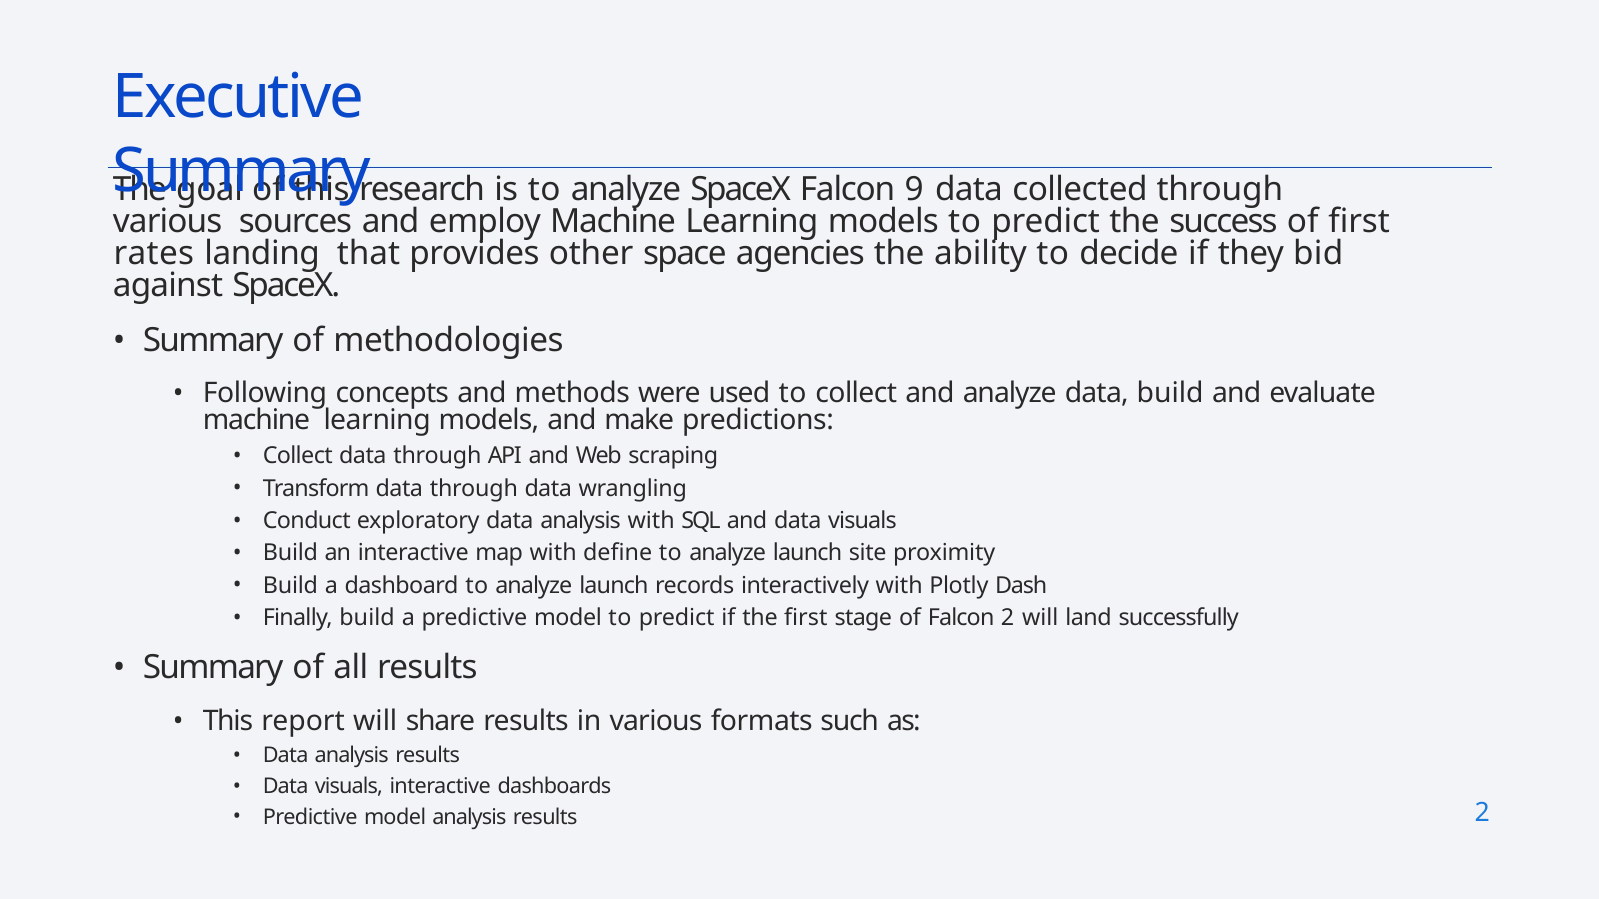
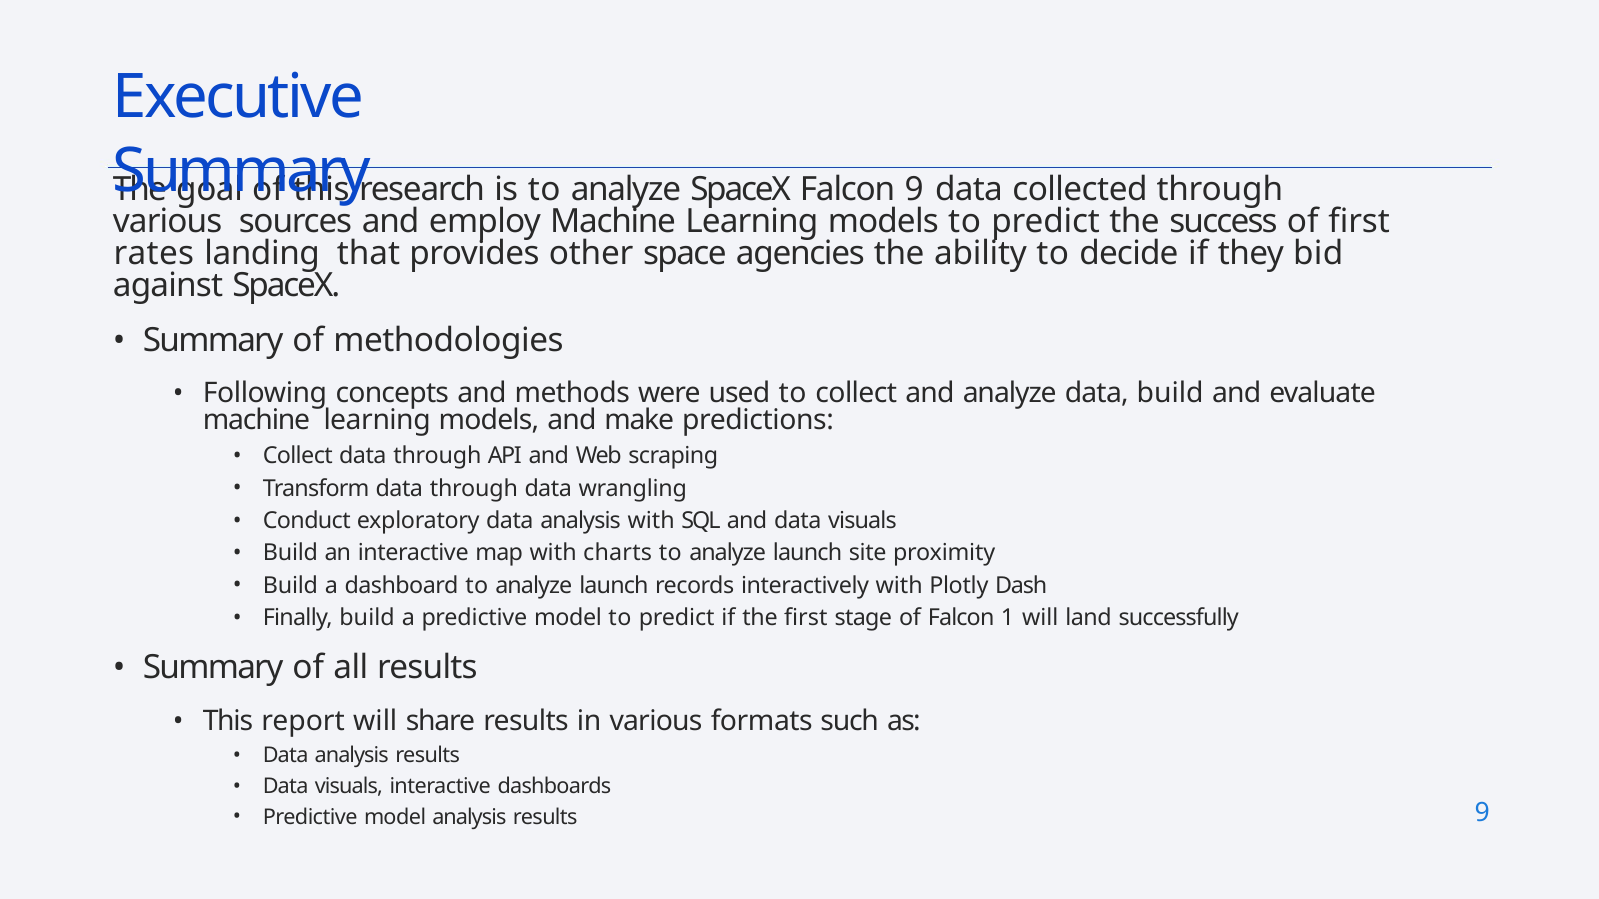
define: define -> charts
Falcon 2: 2 -> 1
results 2: 2 -> 9
